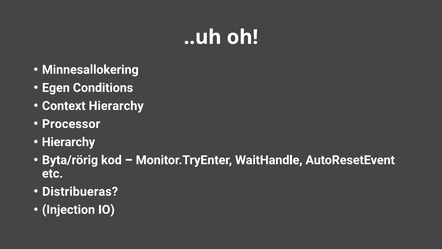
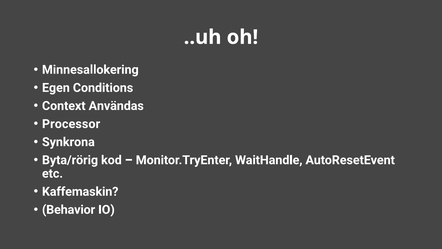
Context Hierarchy: Hierarchy -> Användas
Hierarchy at (68, 142): Hierarchy -> Synkrona
Distribueras: Distribueras -> Kaffemaskin
Injection: Injection -> Behavior
